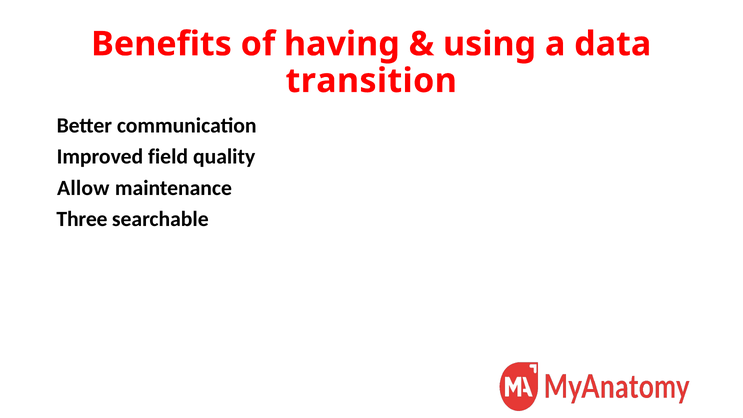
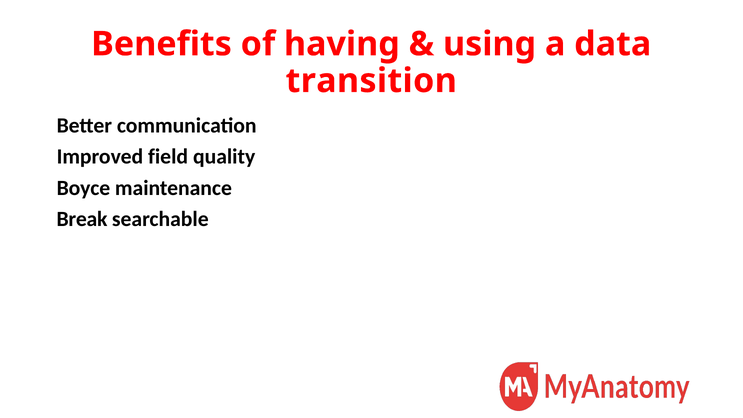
Allow: Allow -> Boyce
Three: Three -> Break
